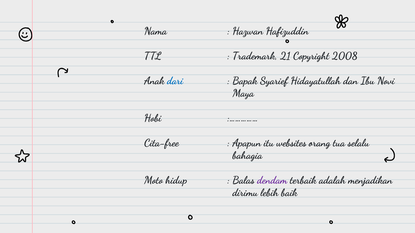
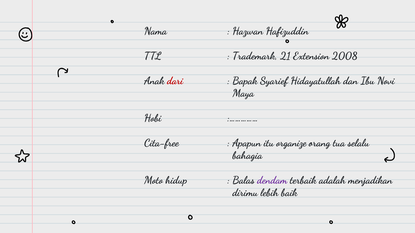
Copyright: Copyright -> Extension
dari colour: blue -> red
websites: websites -> organize
